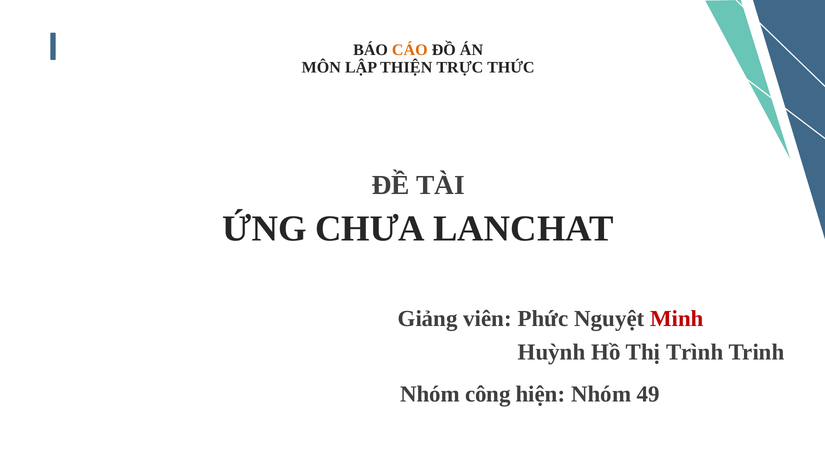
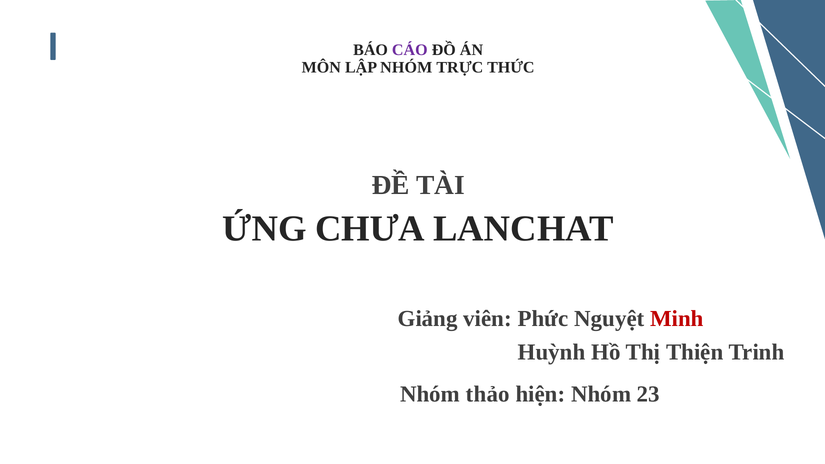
CÁO colour: orange -> purple
LẬP THIỆN: THIỆN -> NHÓM
Trình: Trình -> Thiện
công: công -> thảo
49: 49 -> 23
